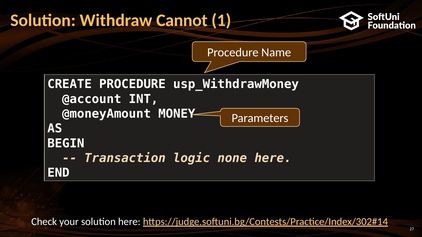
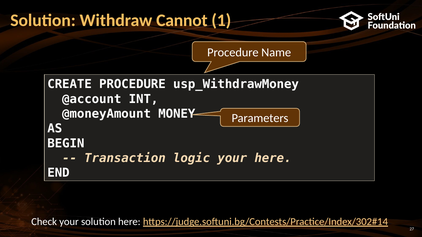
logic none: none -> your
